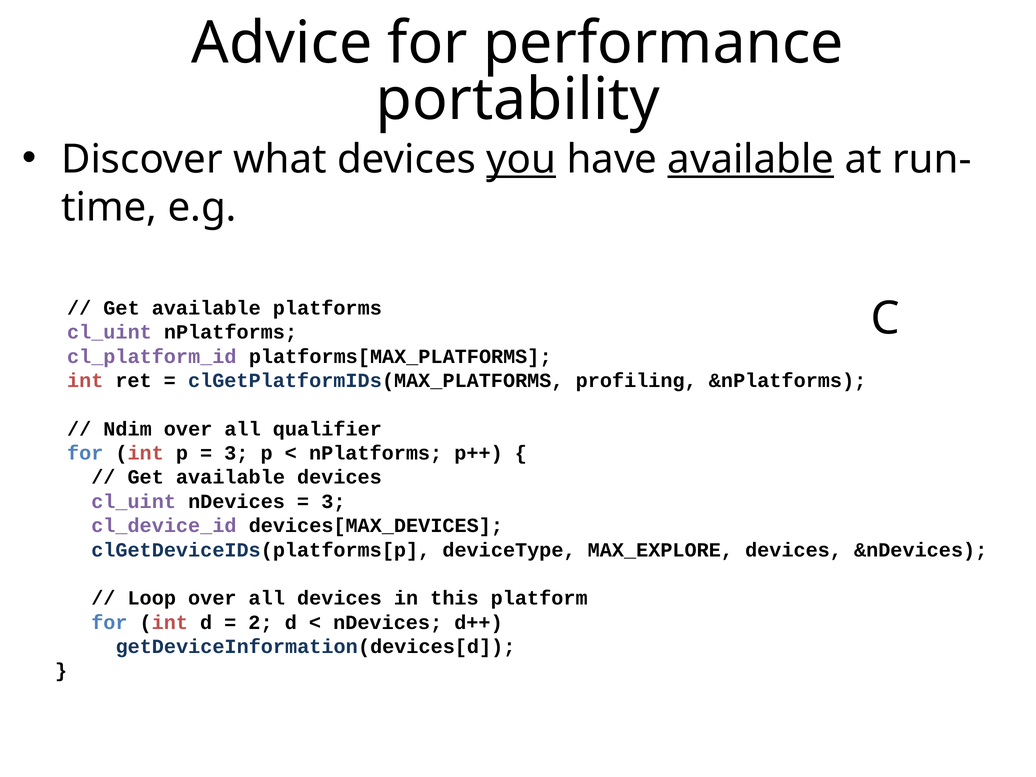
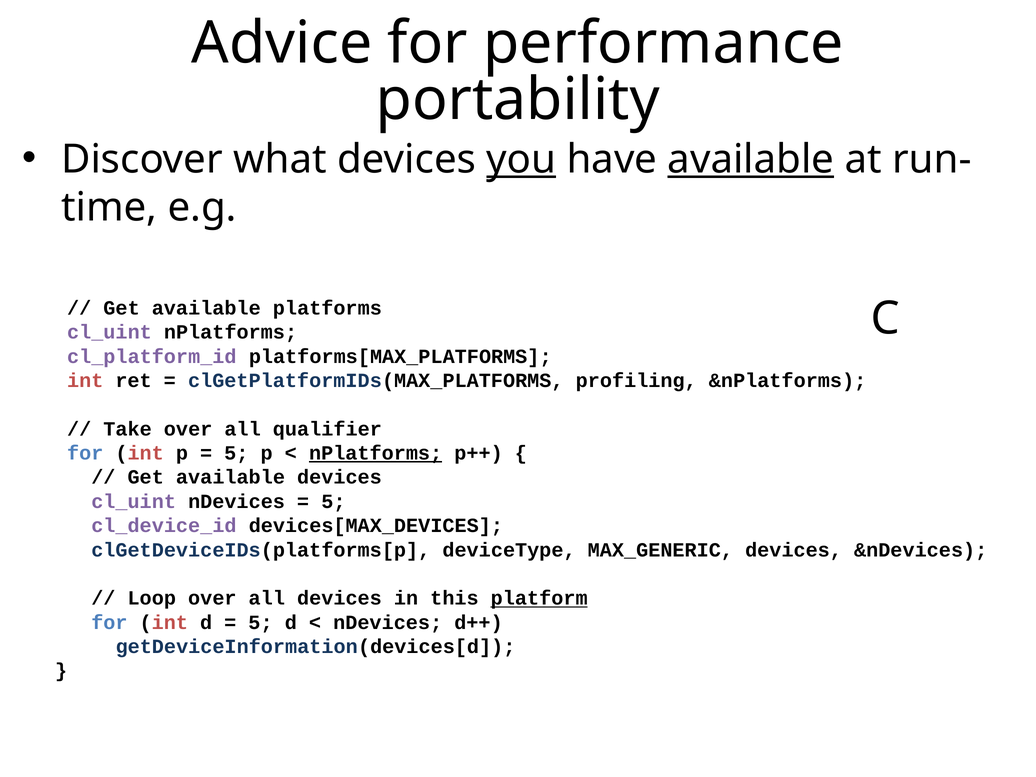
Ndim: Ndim -> Take
3 at (236, 453): 3 -> 5
nPlatforms at (376, 453) underline: none -> present
3 at (333, 501): 3 -> 5
MAX_EXPLORE: MAX_EXPLORE -> MAX_GENERIC
platform underline: none -> present
2 at (260, 622): 2 -> 5
